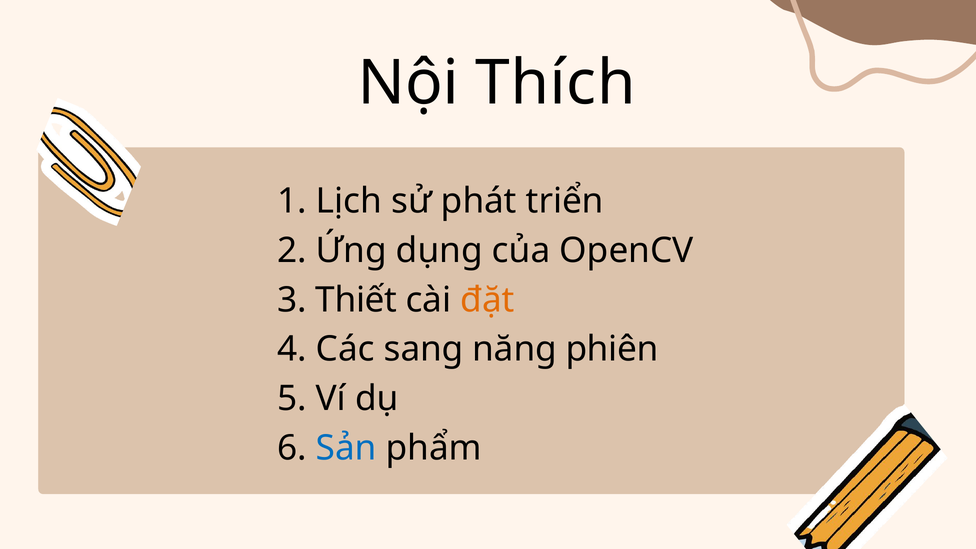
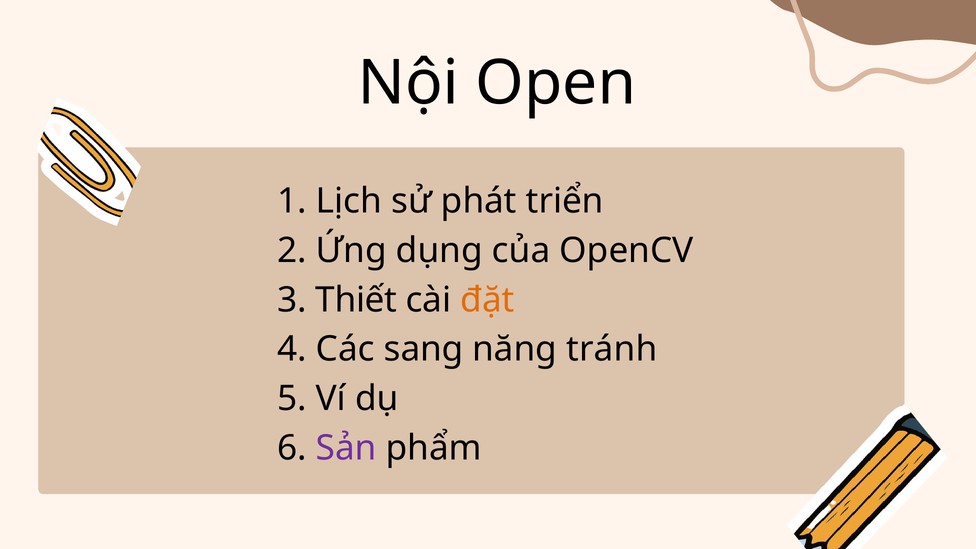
Thích: Thích -> Open
phiên: phiên -> tránh
Sản colour: blue -> purple
